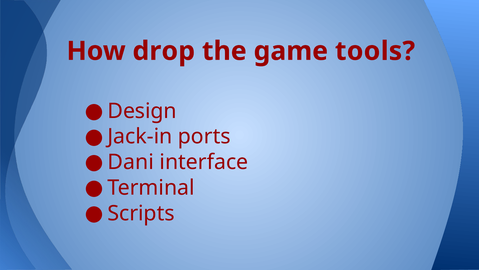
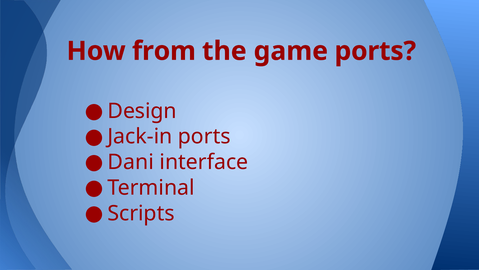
drop: drop -> from
game tools: tools -> ports
